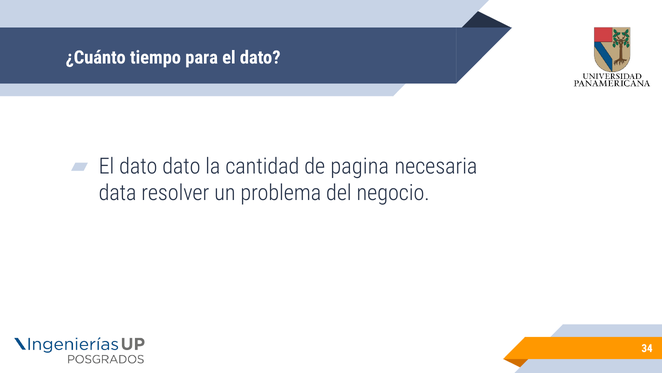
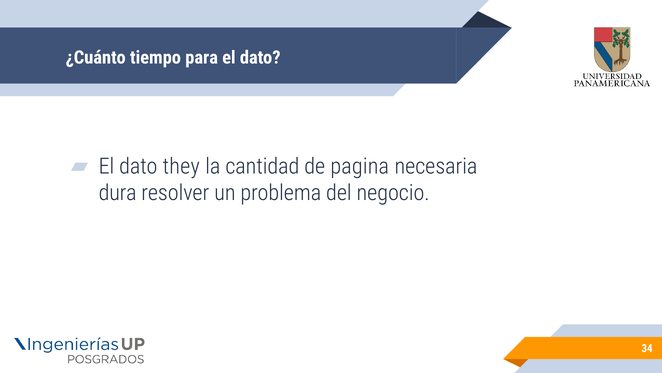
dato dato: dato -> they
data: data -> dura
